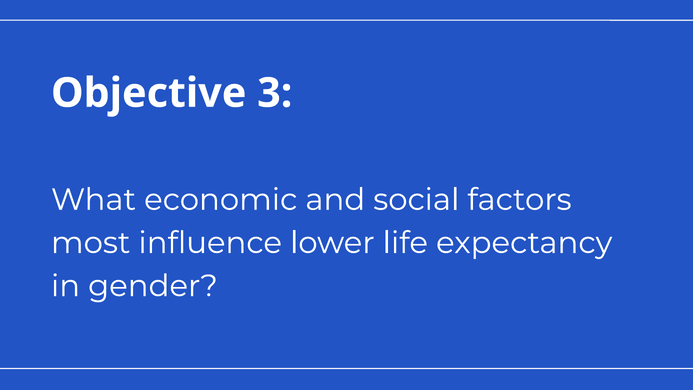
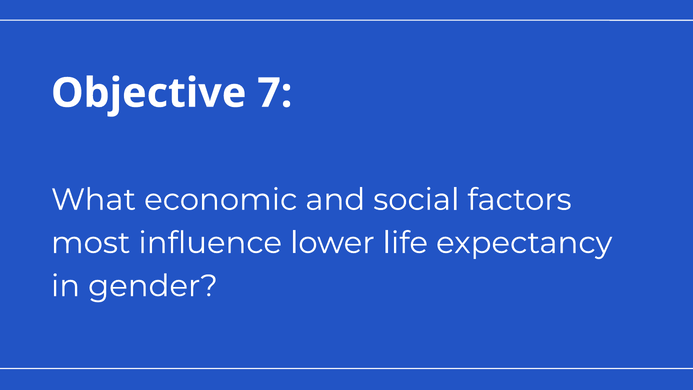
3: 3 -> 7
